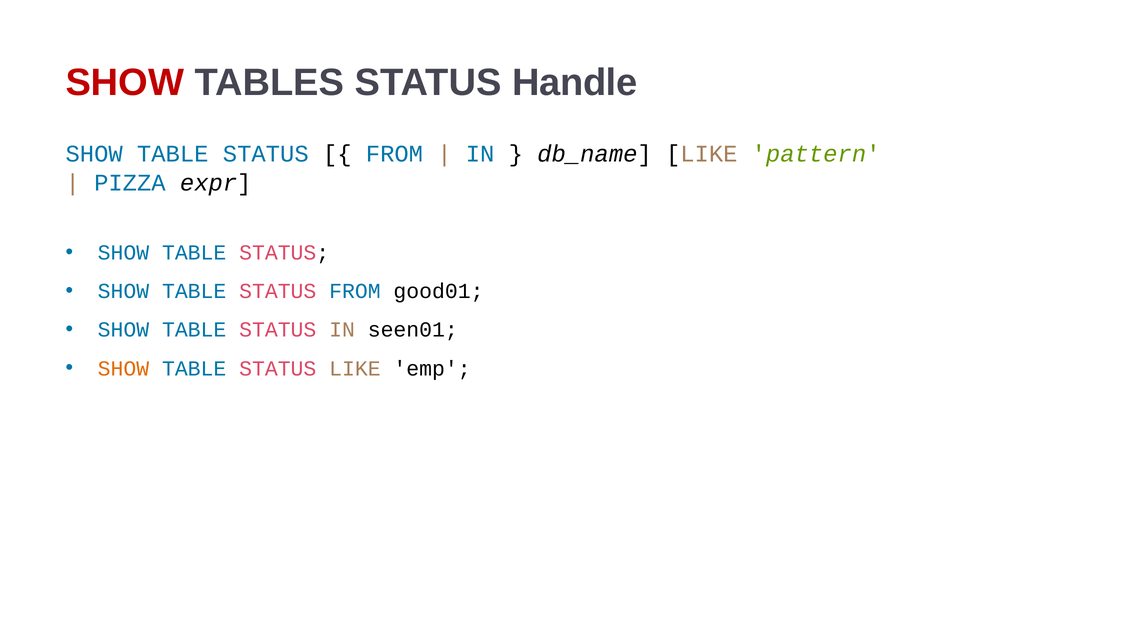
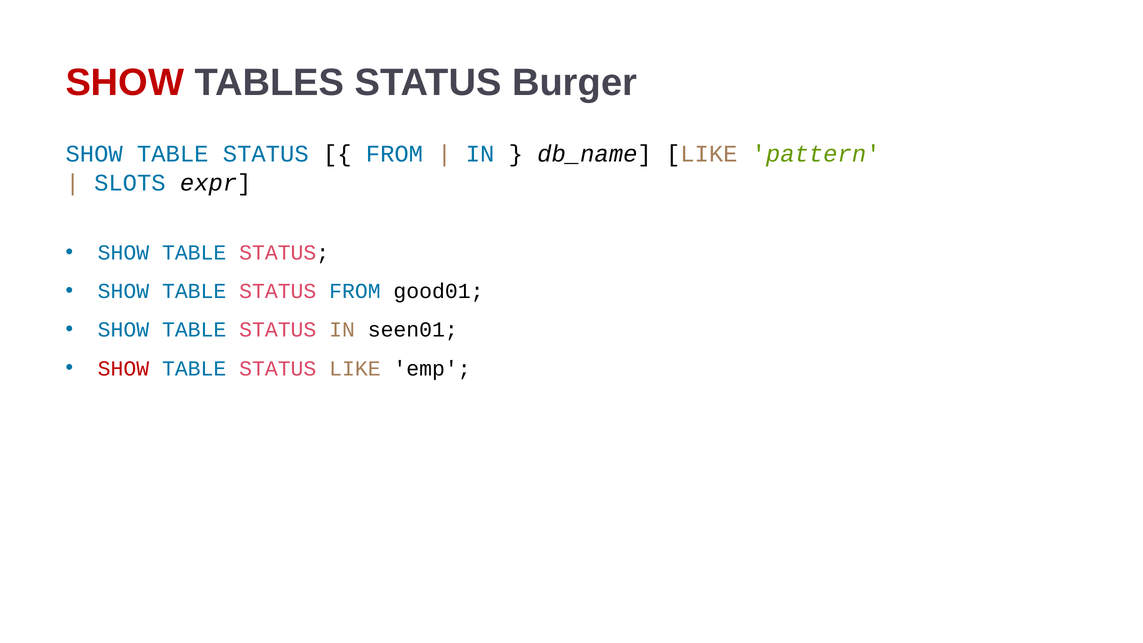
Handle: Handle -> Burger
PIZZA: PIZZA -> SLOTS
SHOW at (123, 368) colour: orange -> red
